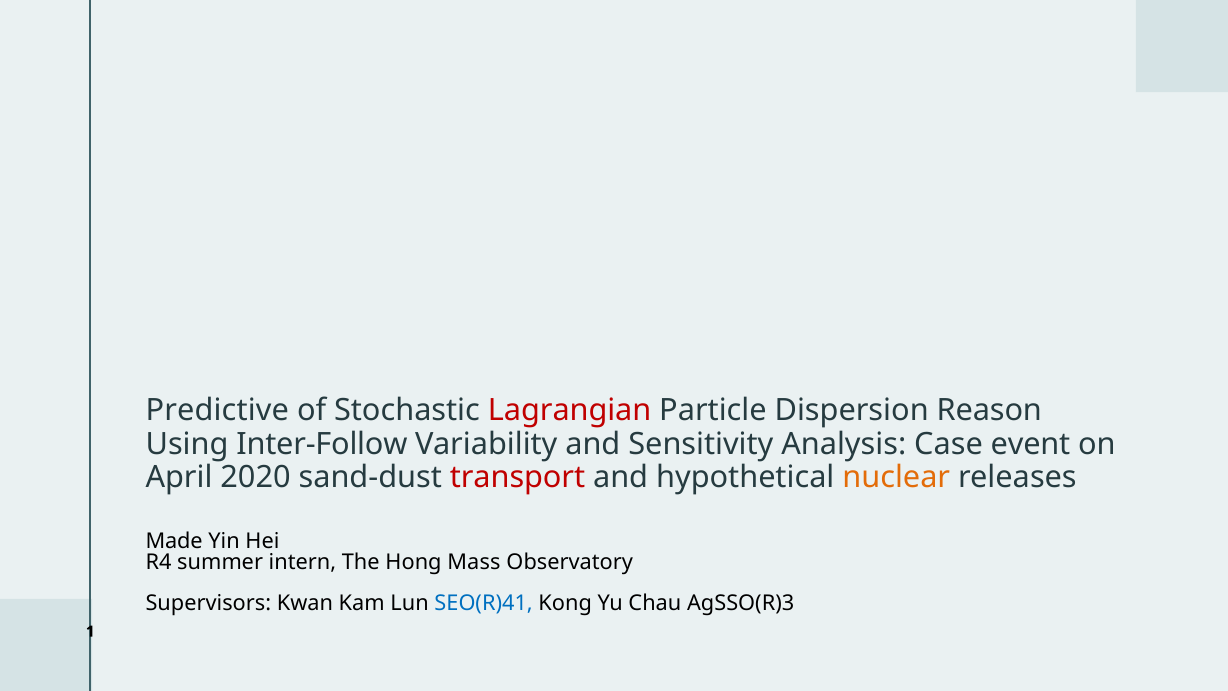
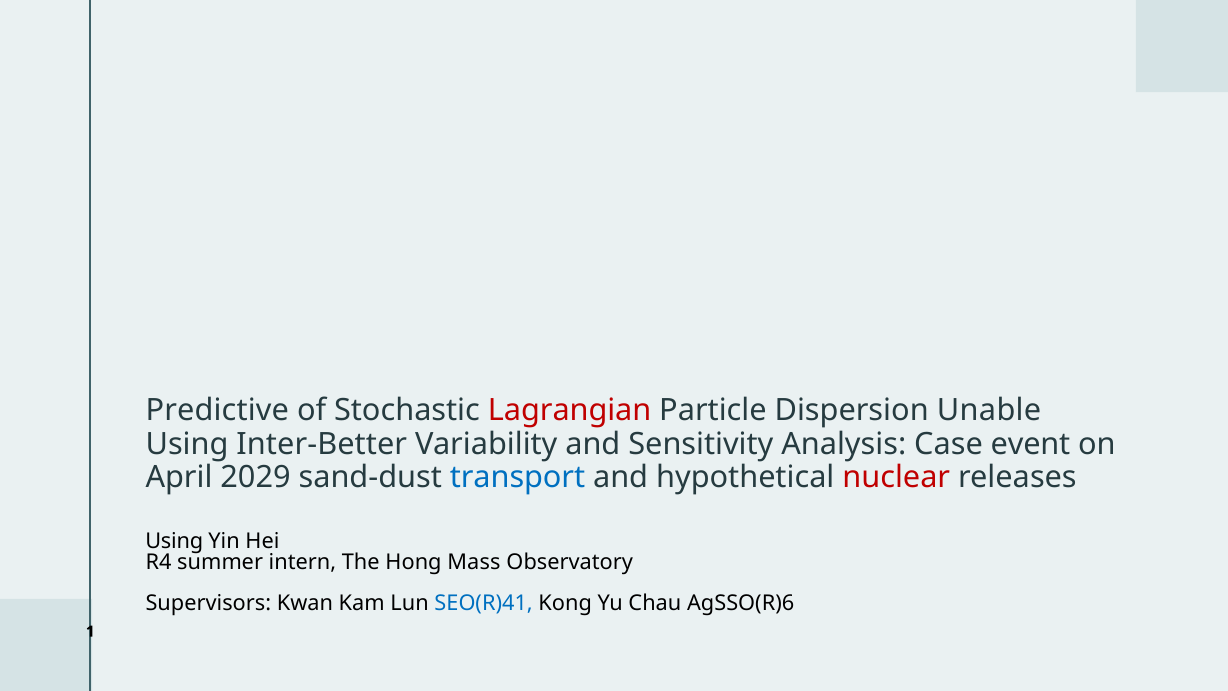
Reason: Reason -> Unable
Inter-Follow: Inter-Follow -> Inter-Better
2020: 2020 -> 2029
transport colour: red -> blue
nuclear colour: orange -> red
Made at (174, 541): Made -> Using
AgSSO(R)3: AgSSO(R)3 -> AgSSO(R)6
